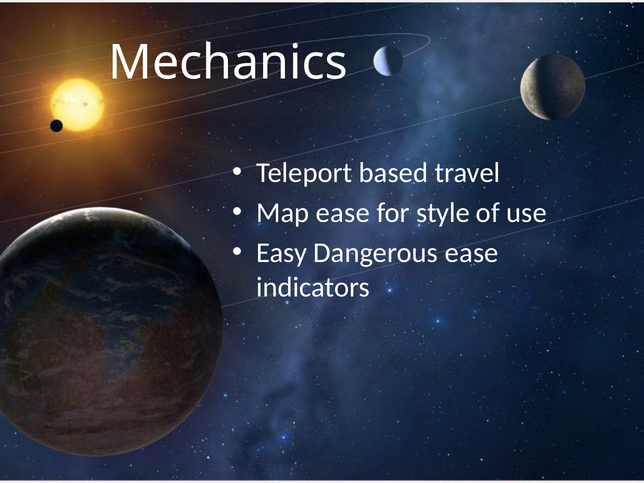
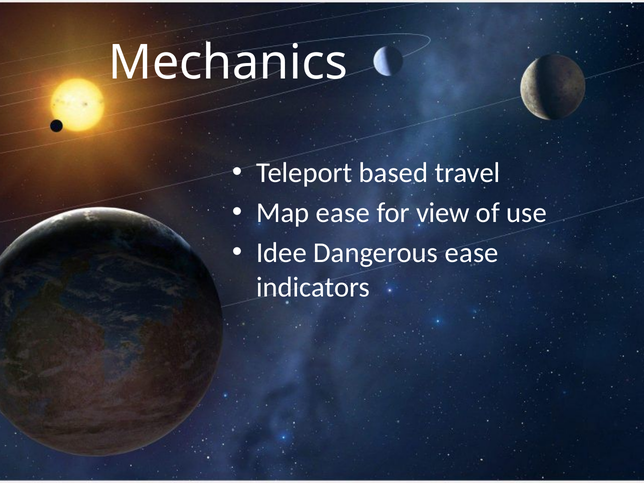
style: style -> view
Easy: Easy -> Idee
